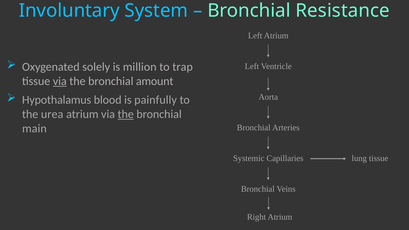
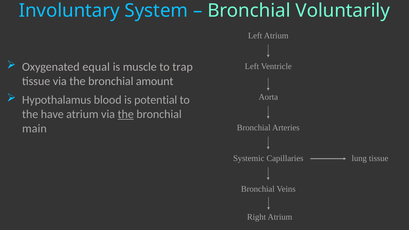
Resistance: Resistance -> Voluntarily
solely: solely -> equal
million: million -> muscle
via at (60, 81) underline: present -> none
painfully: painfully -> potential
urea: urea -> have
